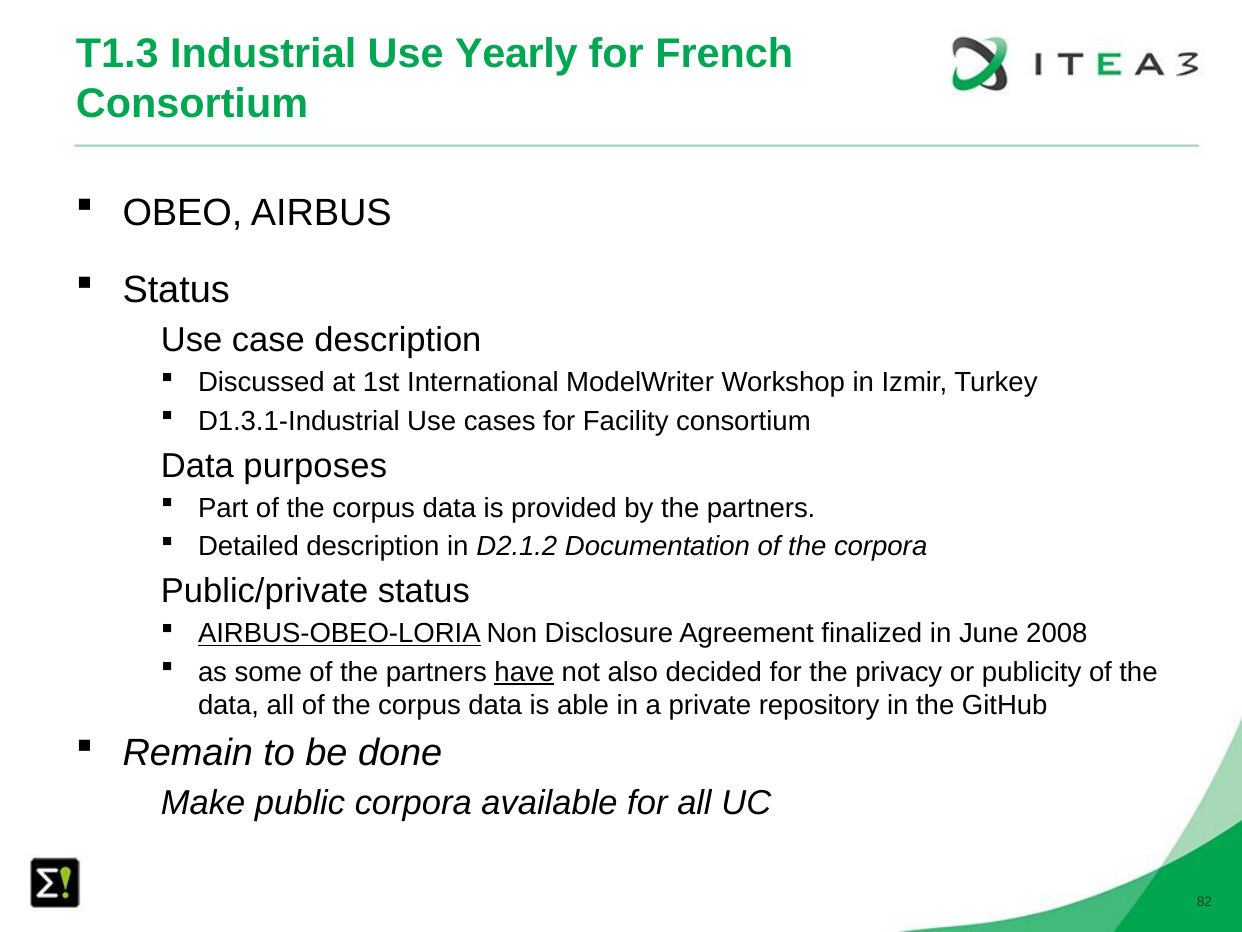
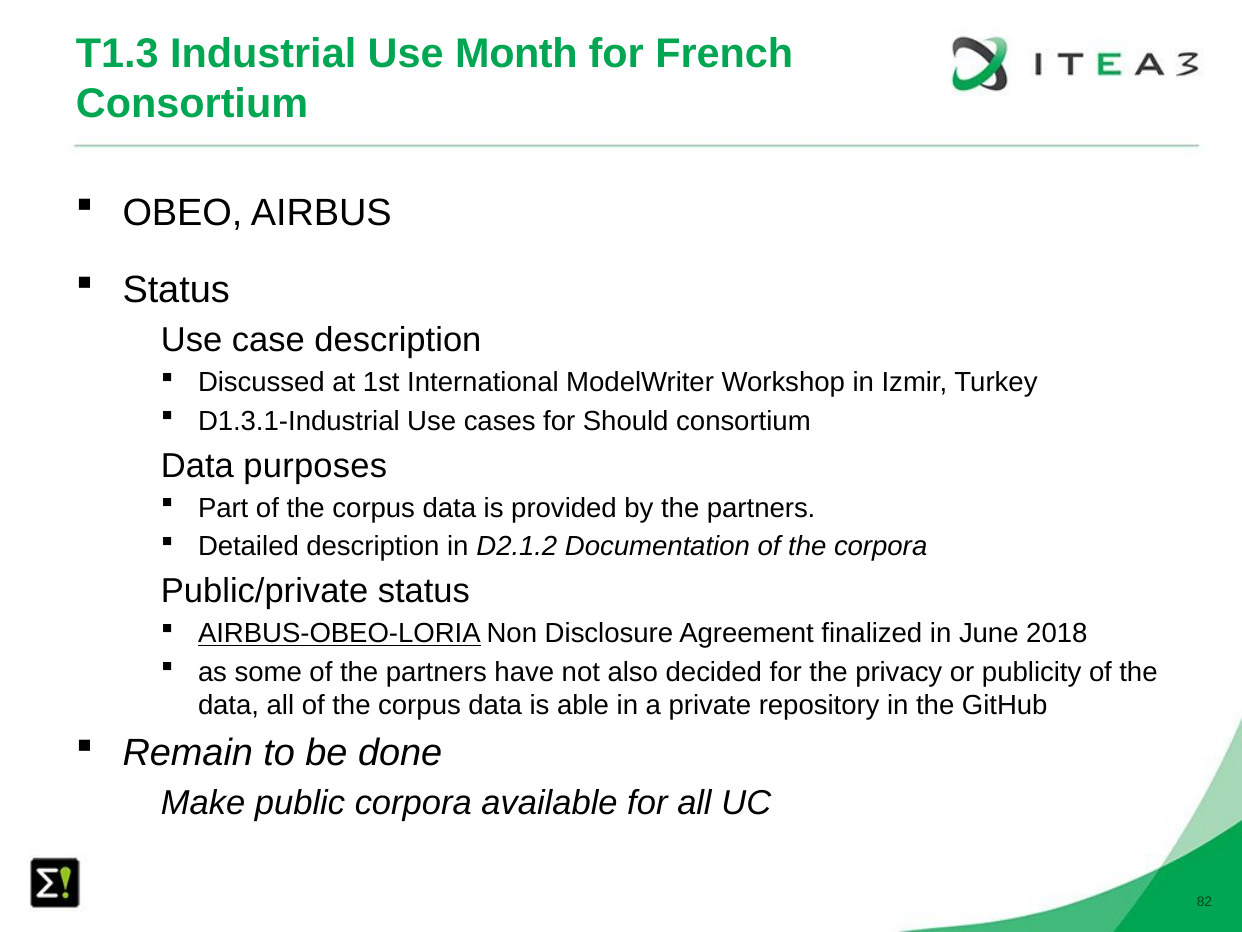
Yearly: Yearly -> Month
Facility: Facility -> Should
2008: 2008 -> 2018
have underline: present -> none
